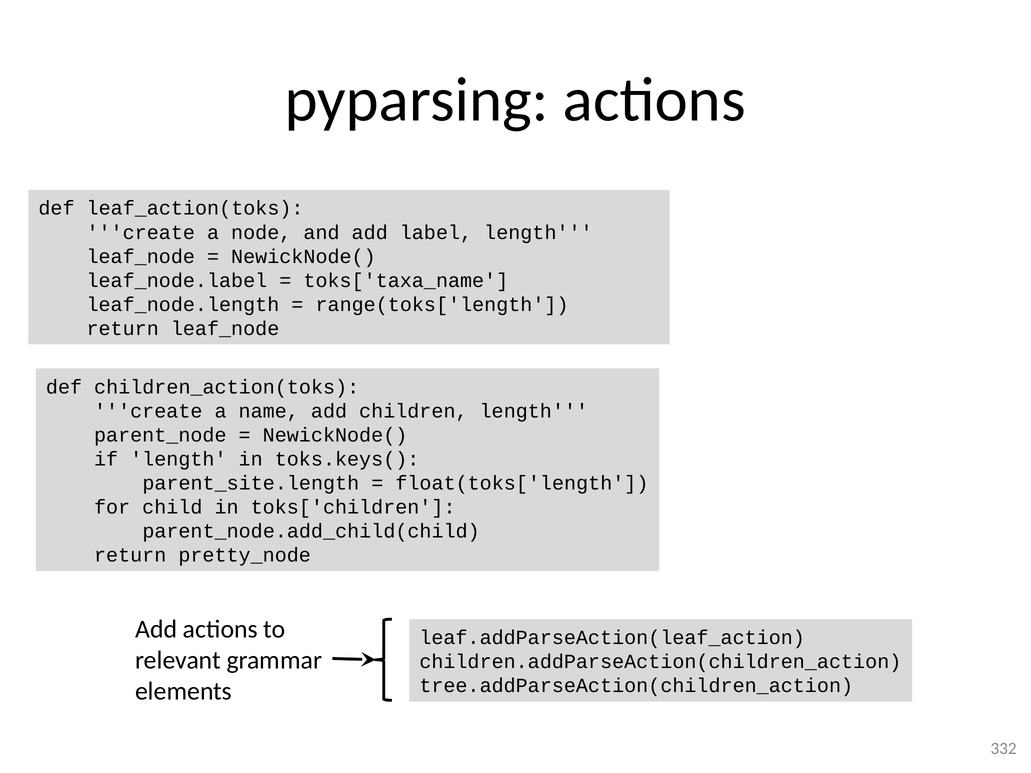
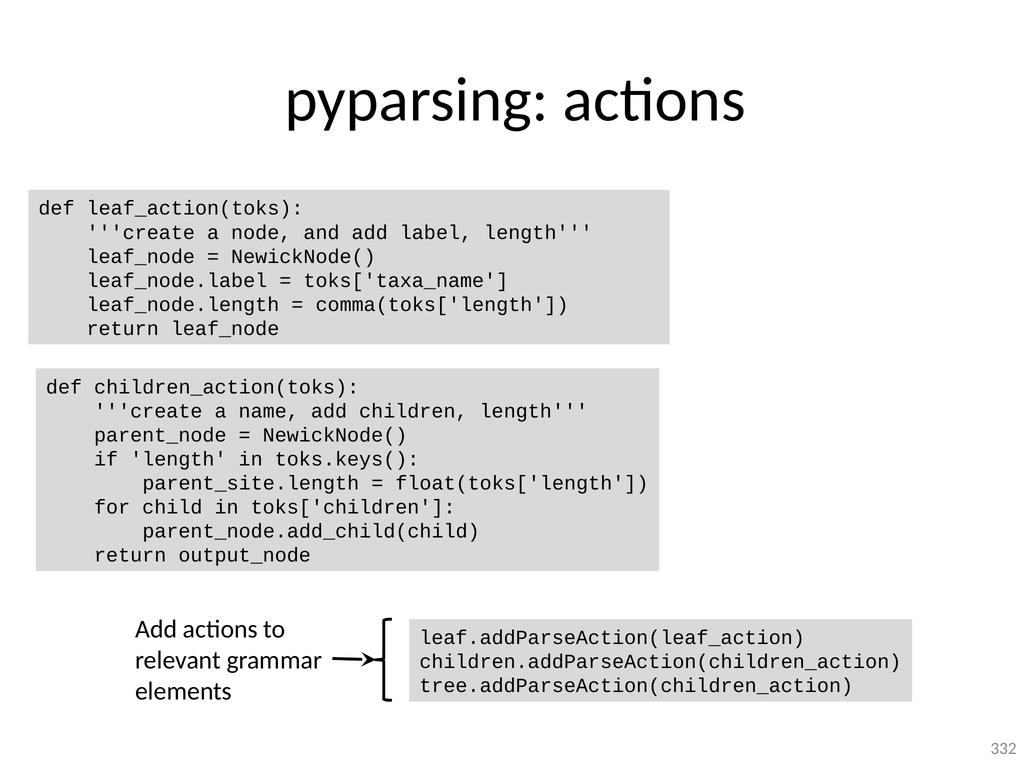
range(toks['length: range(toks['length -> comma(toks['length
pretty_node: pretty_node -> output_node
